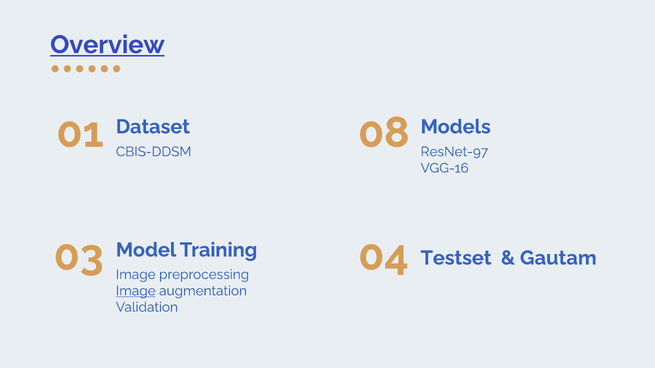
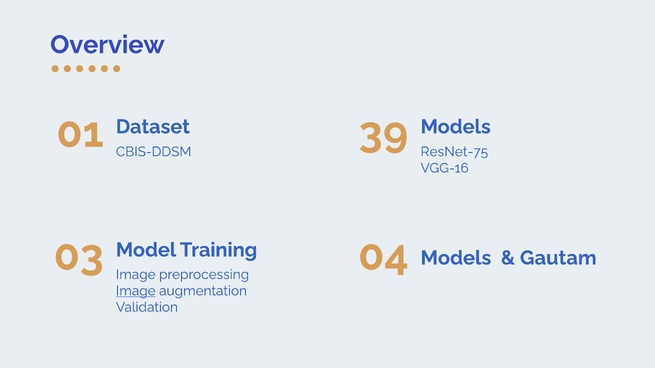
Overview underline: present -> none
08: 08 -> 39
ResNet-97: ResNet-97 -> ResNet-75
04 Testset: Testset -> Models
